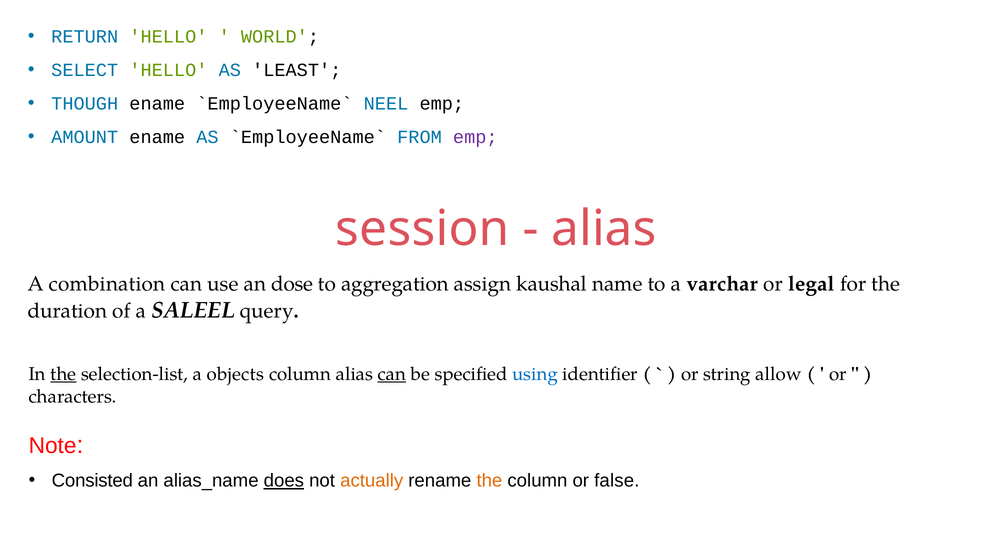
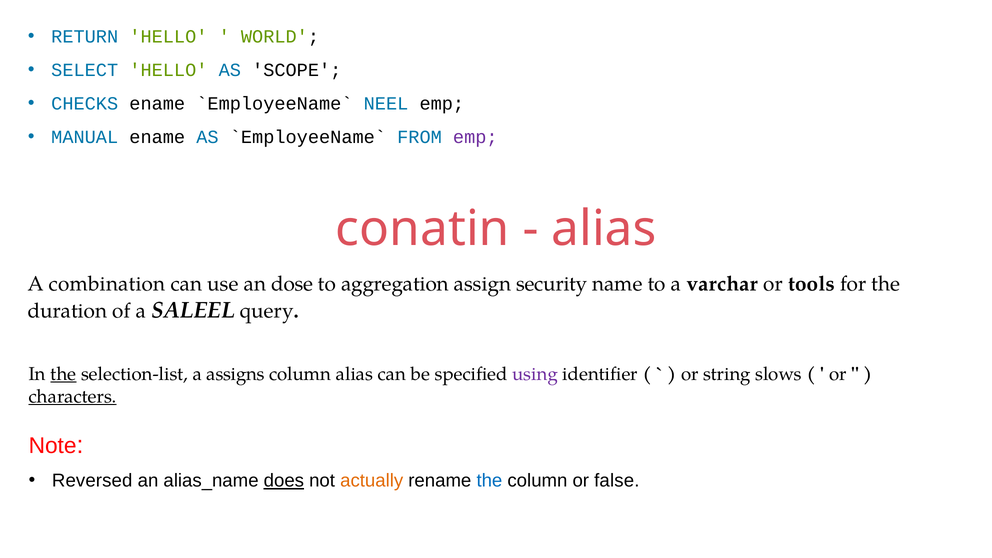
LEAST: LEAST -> SCOPE
THOUGH: THOUGH -> CHECKS
AMOUNT: AMOUNT -> MANUAL
session: session -> conatin
kaushal: kaushal -> security
legal: legal -> tools
objects: objects -> assigns
can at (392, 374) underline: present -> none
using colour: blue -> purple
allow: allow -> slows
characters underline: none -> present
Consisted: Consisted -> Reversed
the at (489, 481) colour: orange -> blue
